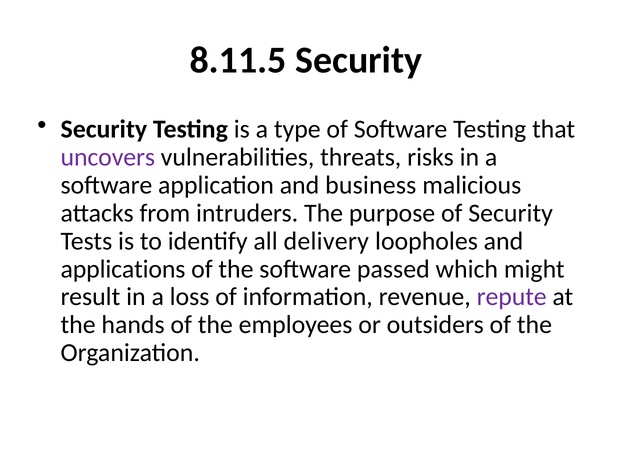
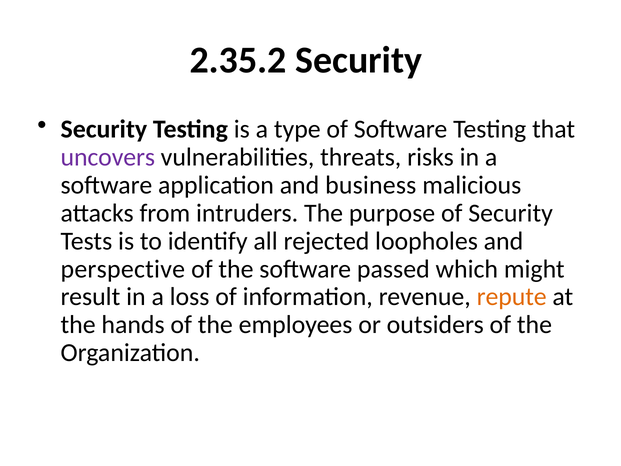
8.11.5: 8.11.5 -> 2.35.2
delivery: delivery -> rejected
applications: applications -> perspective
repute colour: purple -> orange
